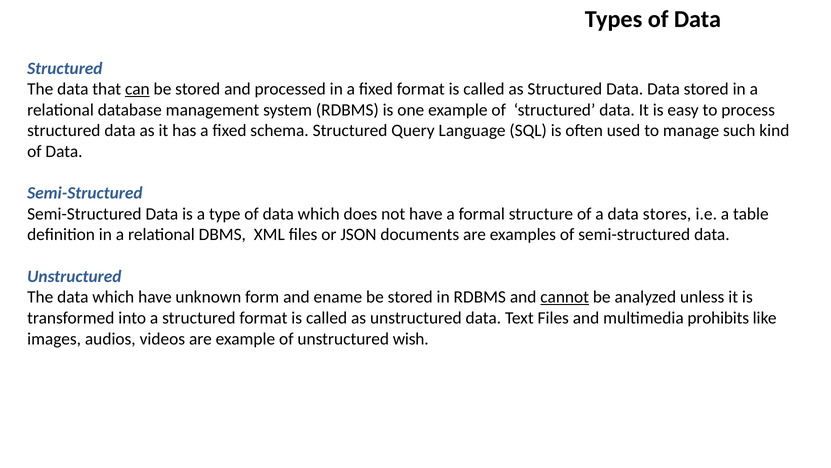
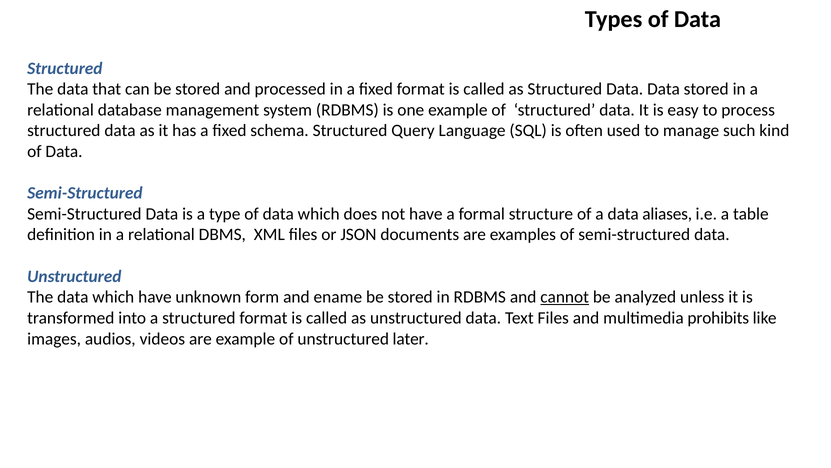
can underline: present -> none
stores: stores -> aliases
wish: wish -> later
